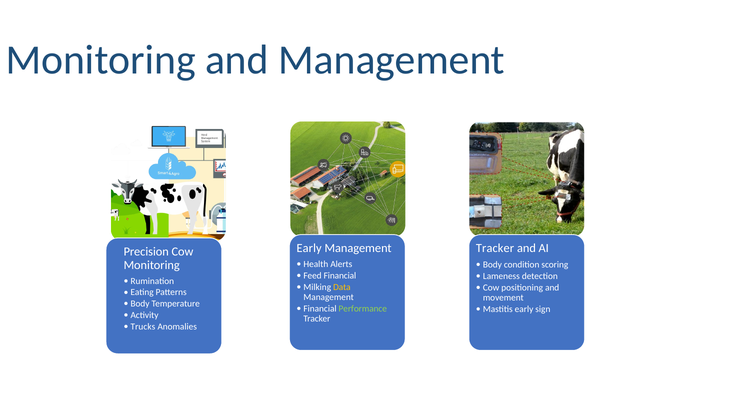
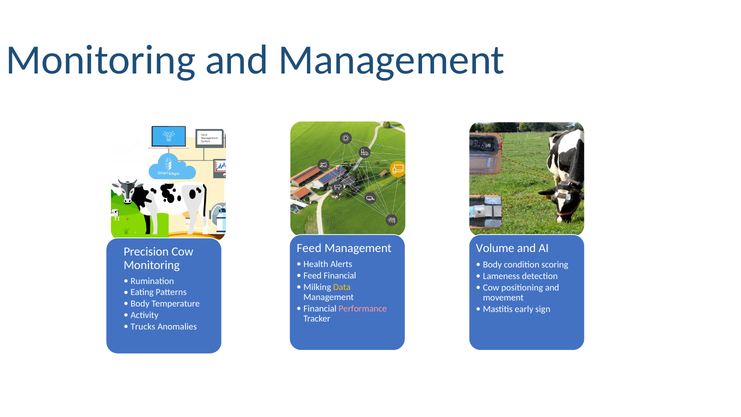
Early at (309, 248): Early -> Feed
Tracker at (495, 248): Tracker -> Volume
Performance colour: light green -> pink
